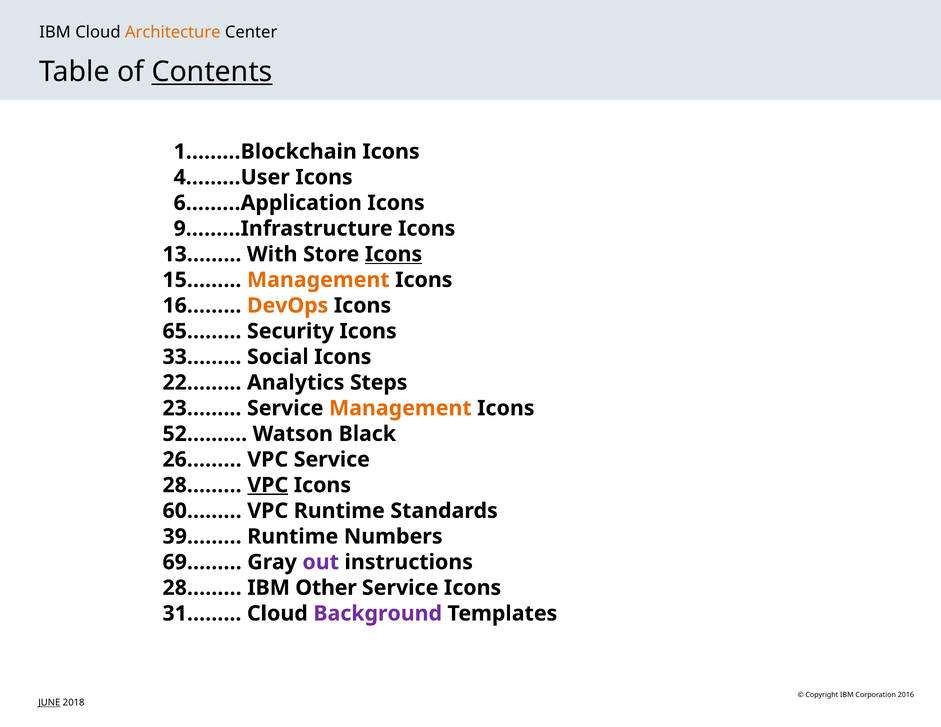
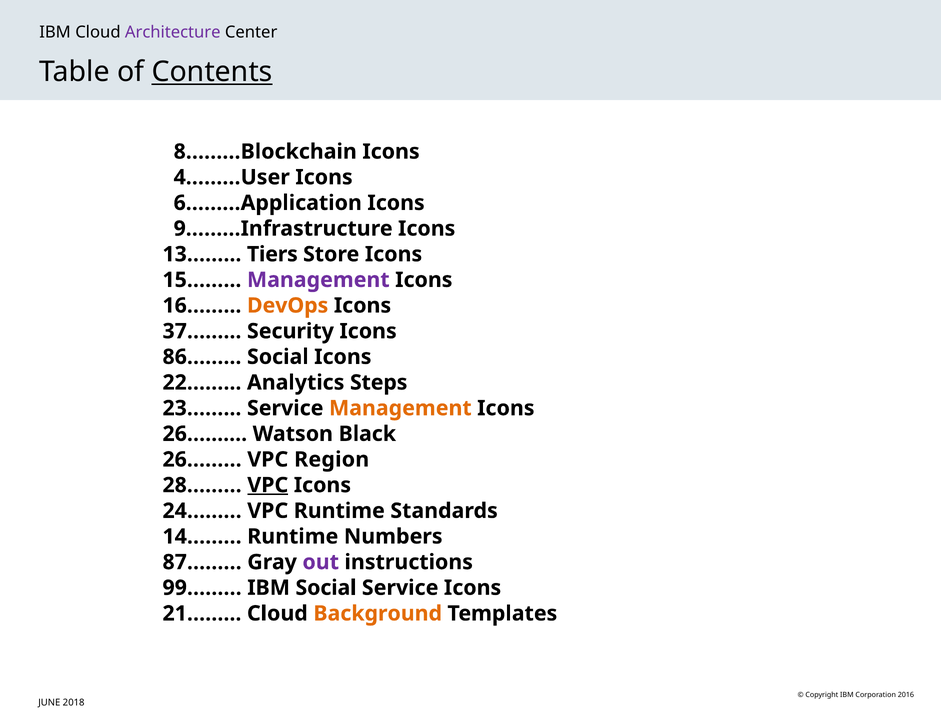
Architecture colour: orange -> purple
1………Blockchain: 1………Blockchain -> 8………Blockchain
With: With -> Tiers
Icons at (394, 254) underline: present -> none
Management at (318, 280) colour: orange -> purple
65……: 65…… -> 37……
33……: 33…… -> 86……
52…: 52… -> 26…
VPC Service: Service -> Region
60………: 60……… -> 24………
39………: 39……… -> 14………
69………: 69……… -> 87………
28……… at (202, 588): 28……… -> 99………
IBM Other: Other -> Social
31……: 31…… -> 21……
Background colour: purple -> orange
JUNE underline: present -> none
